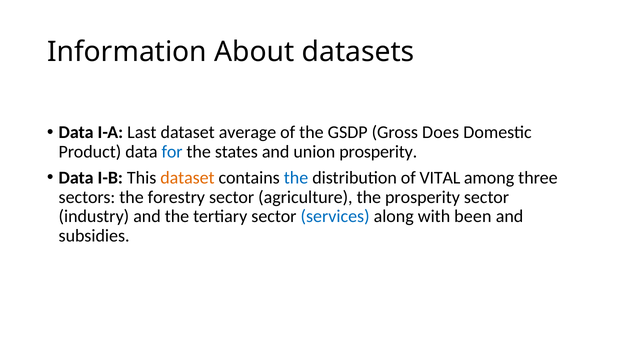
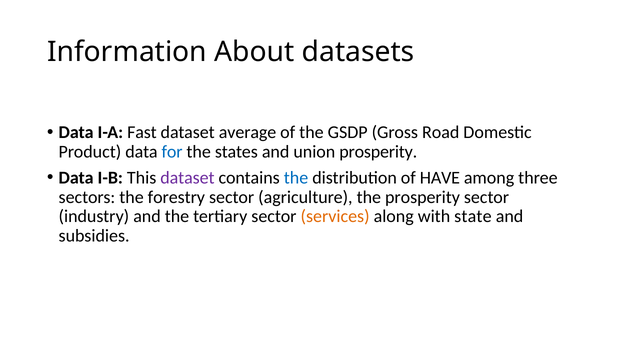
Last: Last -> Fast
Does: Does -> Road
dataset at (187, 178) colour: orange -> purple
VITAL: VITAL -> HAVE
services colour: blue -> orange
been: been -> state
